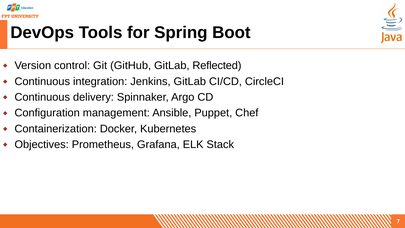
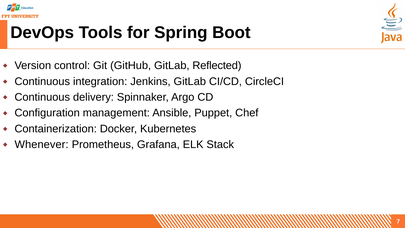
Objectives: Objectives -> Whenever
